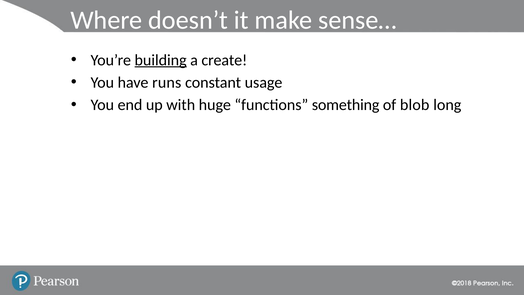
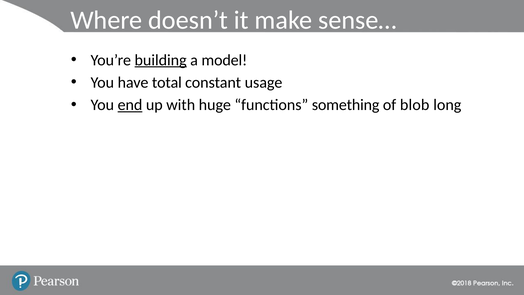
create: create -> model
runs: runs -> total
end underline: none -> present
